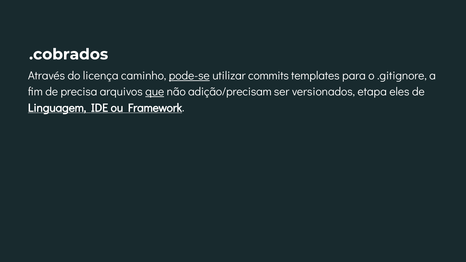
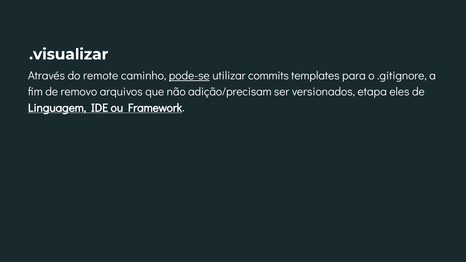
.cobrados: .cobrados -> .visualizar
licença: licença -> remote
precisa: precisa -> removo
que underline: present -> none
